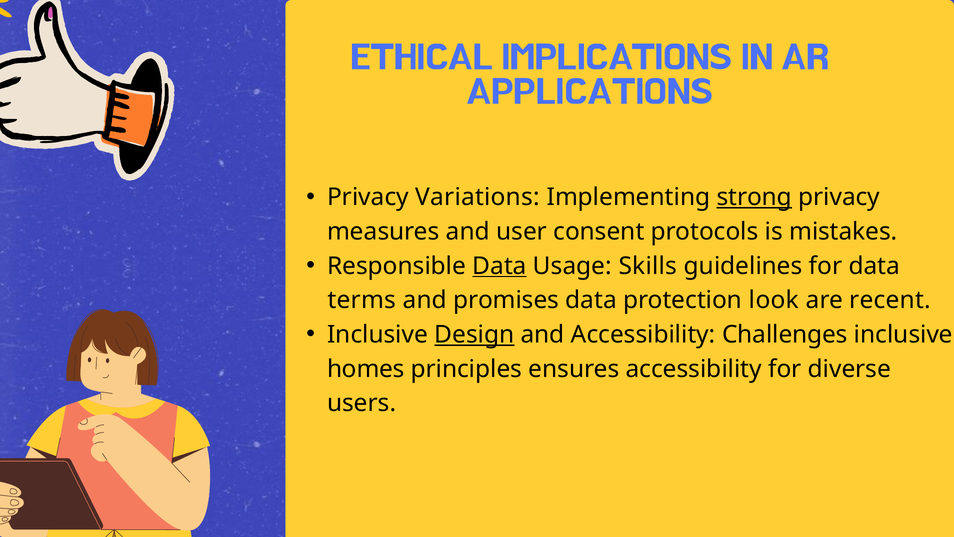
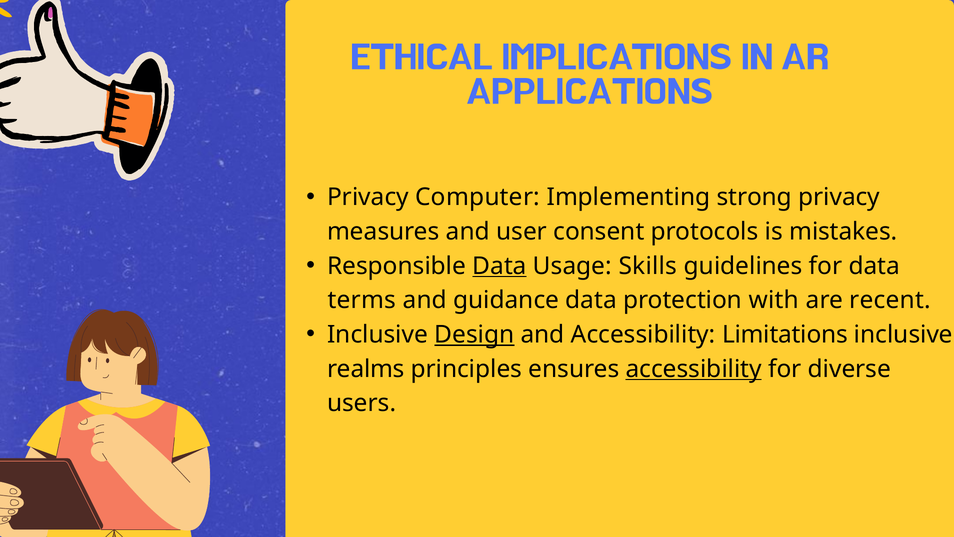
Variations: Variations -> Computer
strong underline: present -> none
promises: promises -> guidance
look: look -> with
Challenges: Challenges -> Limitations
homes: homes -> realms
accessibility at (694, 369) underline: none -> present
